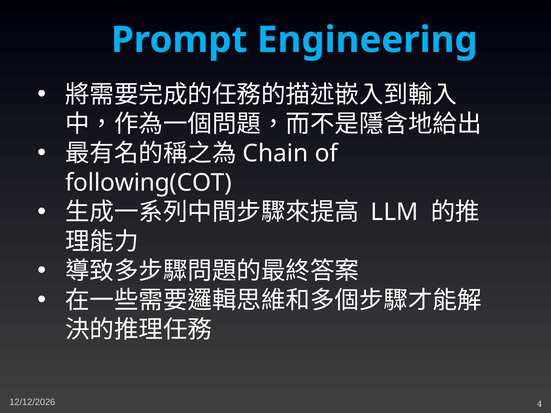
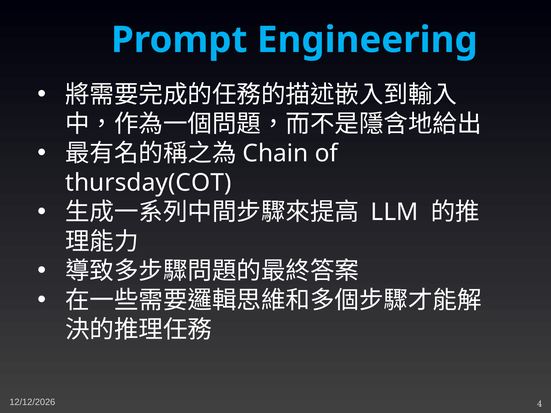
following(COT: following(COT -> thursday(COT
